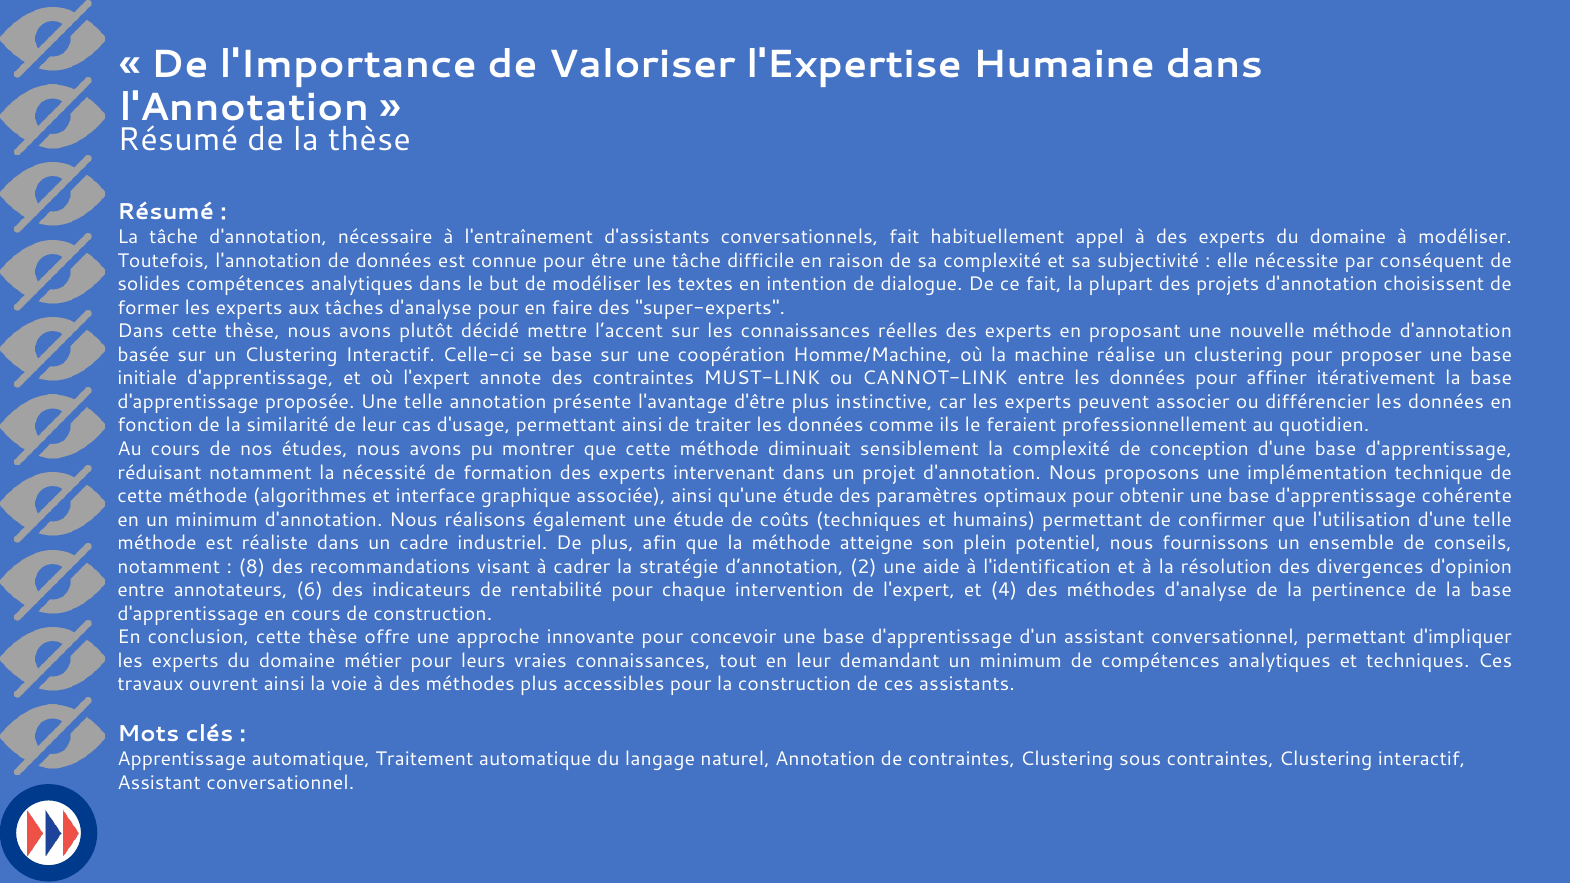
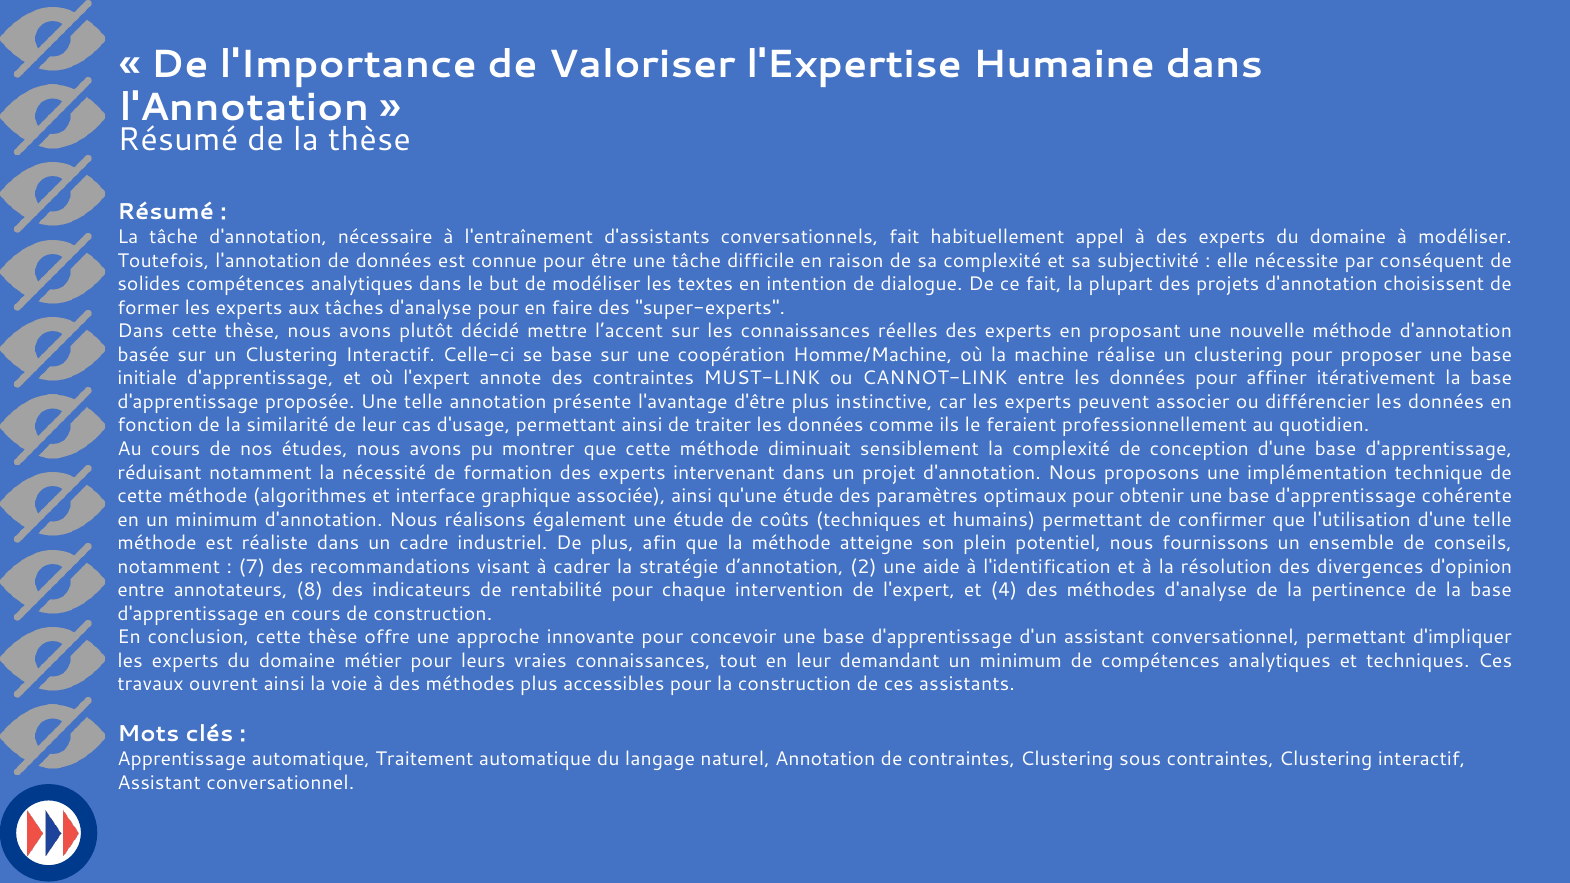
8: 8 -> 7
6: 6 -> 8
